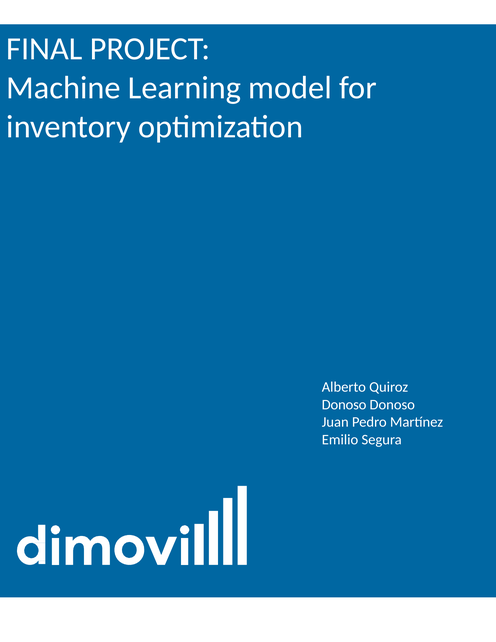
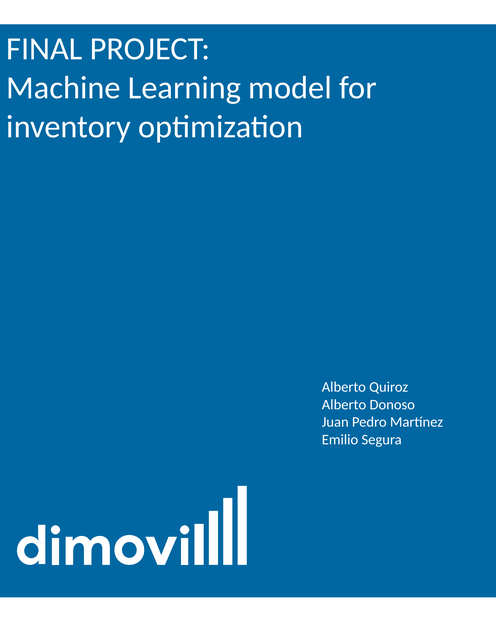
Donoso at (344, 405): Donoso -> Alberto
